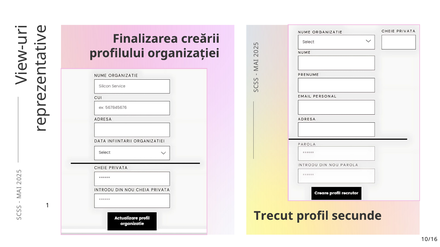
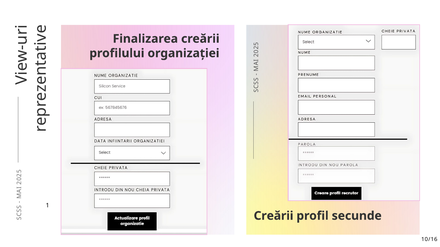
Trecut at (273, 216): Trecut -> Creării
